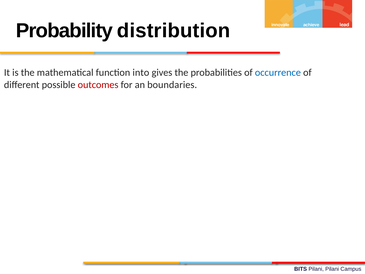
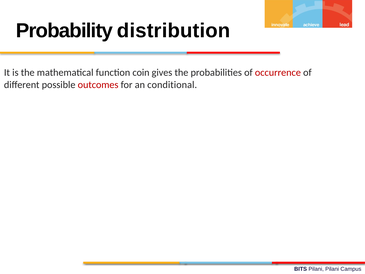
into: into -> coin
occurrence colour: blue -> red
boundaries: boundaries -> conditional
